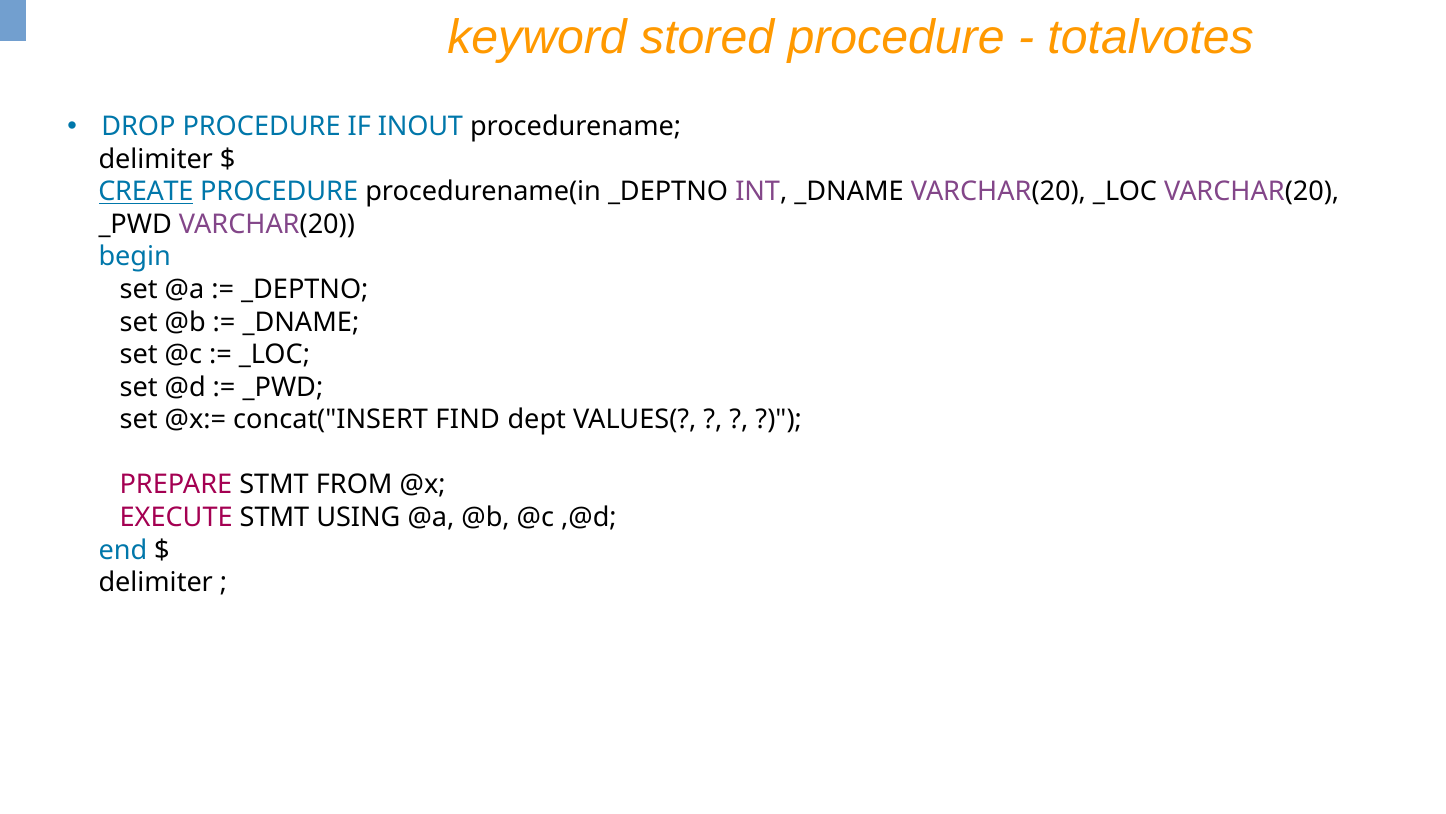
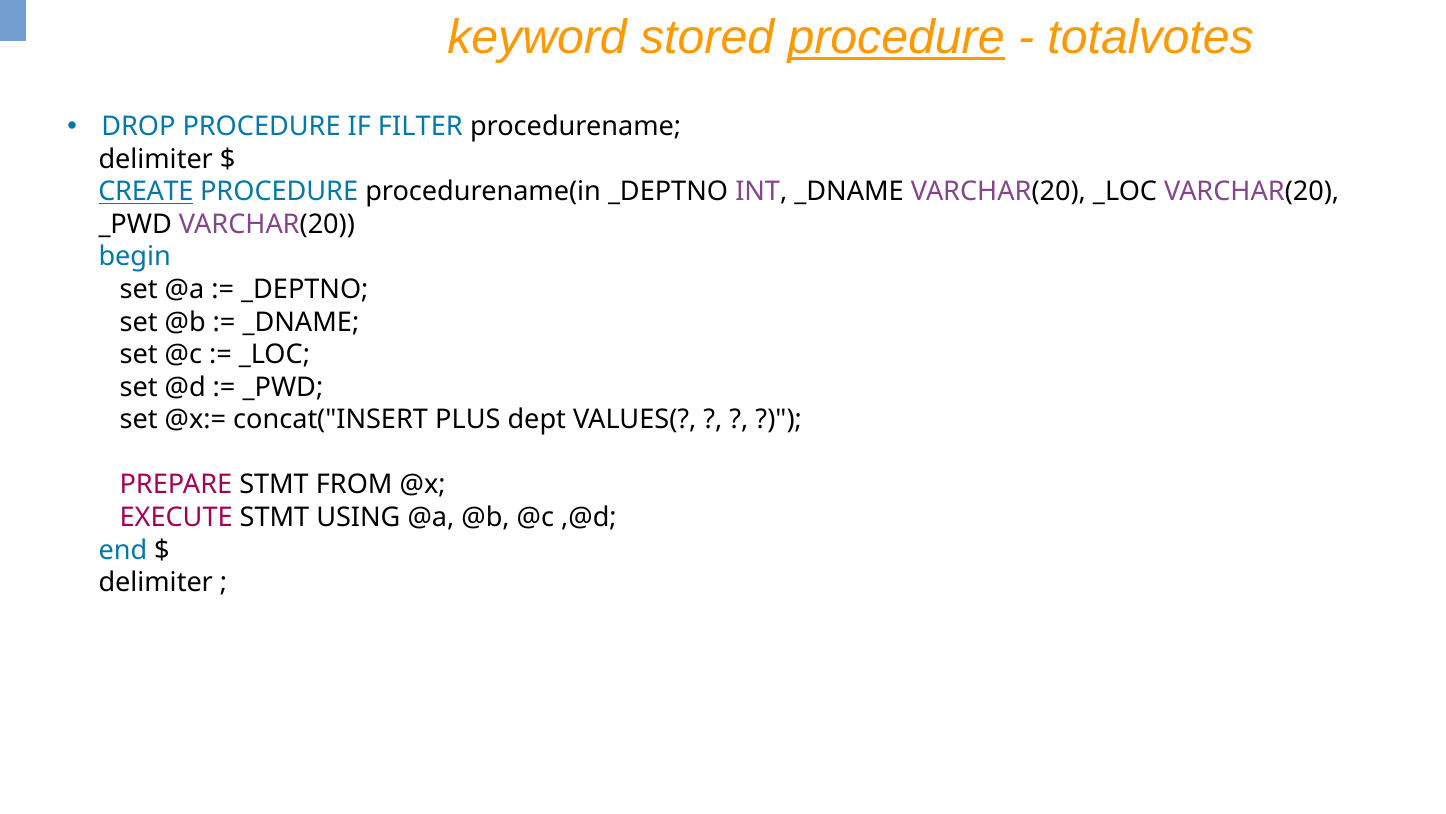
procedure at (896, 38) underline: none -> present
INOUT: INOUT -> FILTER
FIND: FIND -> PLUS
